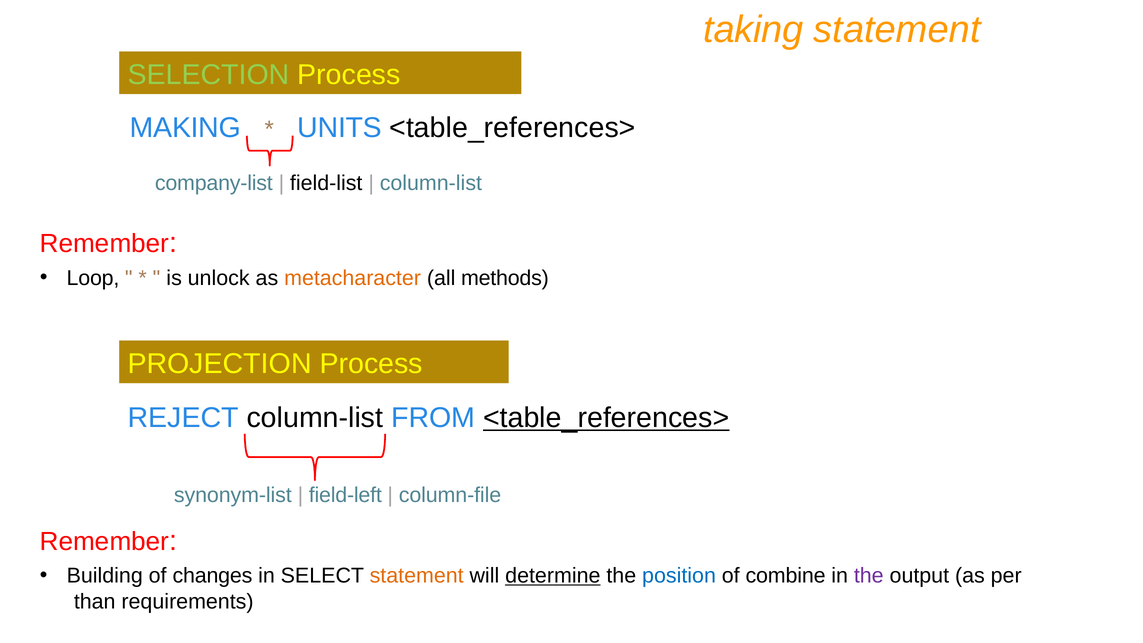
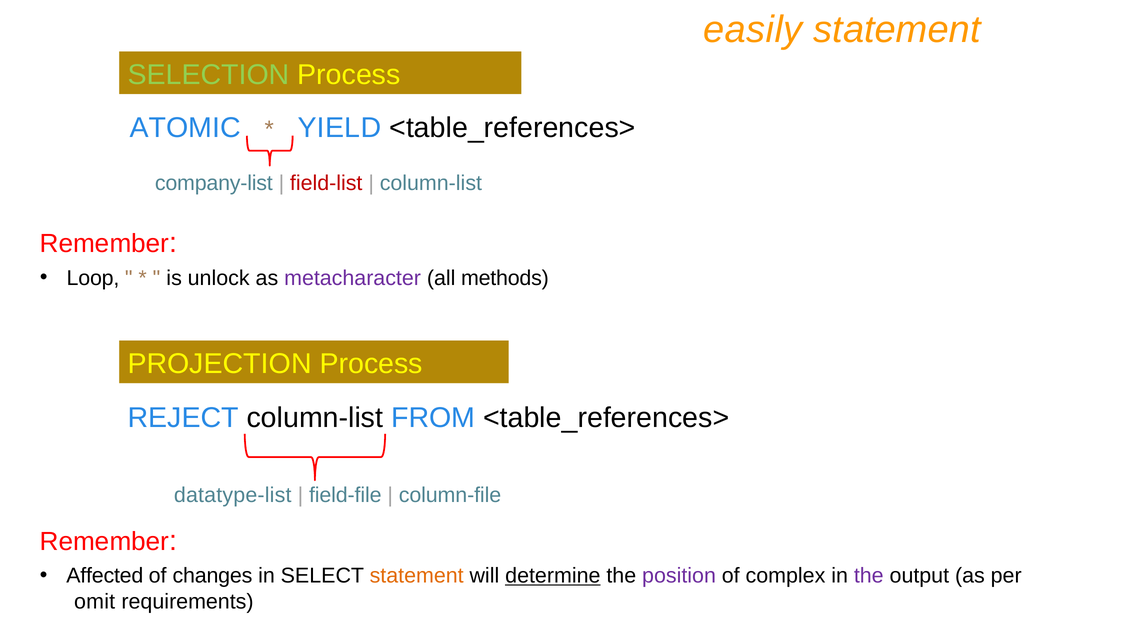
taking: taking -> easily
MAKING: MAKING -> ATOMIC
UNITS: UNITS -> YIELD
field-list colour: black -> red
metacharacter colour: orange -> purple
<table_references> at (606, 418) underline: present -> none
synonym-list: synonym-list -> datatype-list
field-left: field-left -> field-file
Building: Building -> Affected
position colour: blue -> purple
combine: combine -> complex
than: than -> omit
